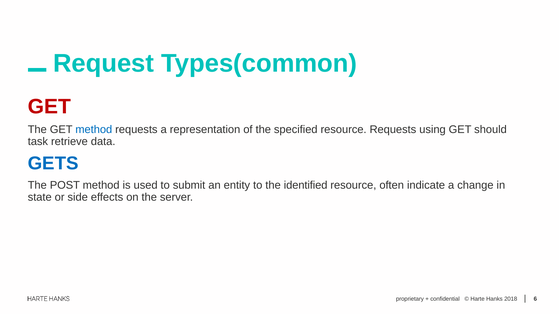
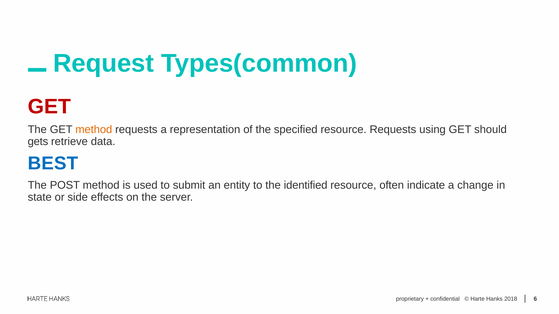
method at (94, 130) colour: blue -> orange
task: task -> gets
GETS: GETS -> BEST
